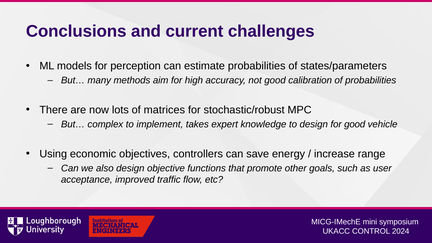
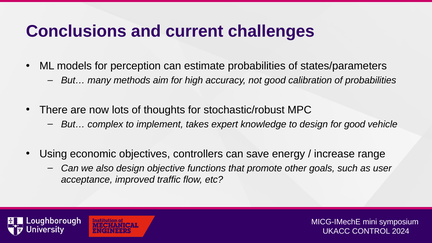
matrices: matrices -> thoughts
